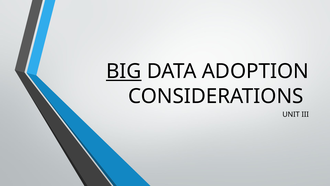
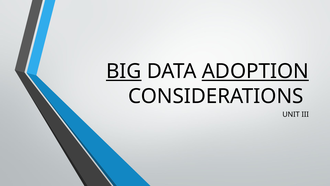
ADOPTION underline: none -> present
